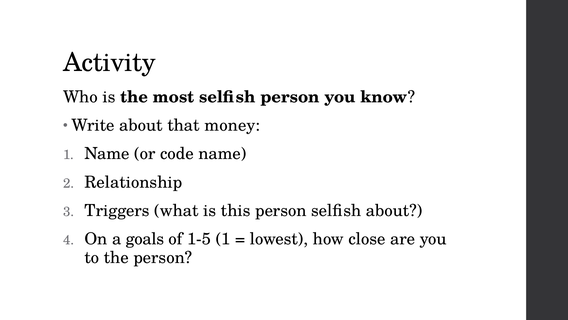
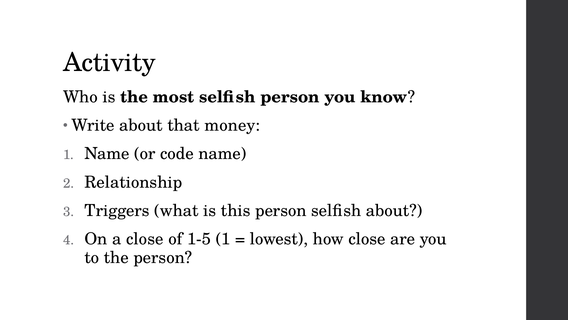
a goals: goals -> close
